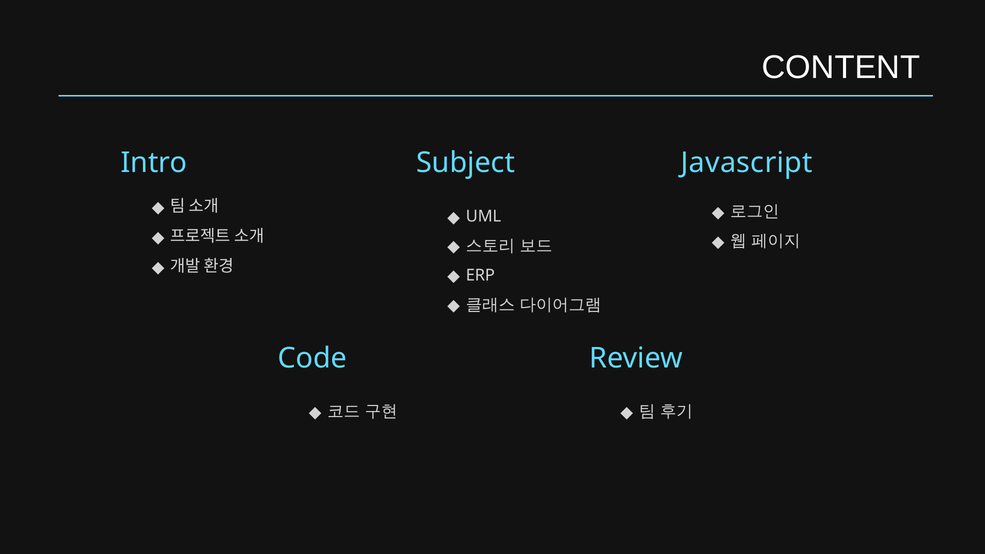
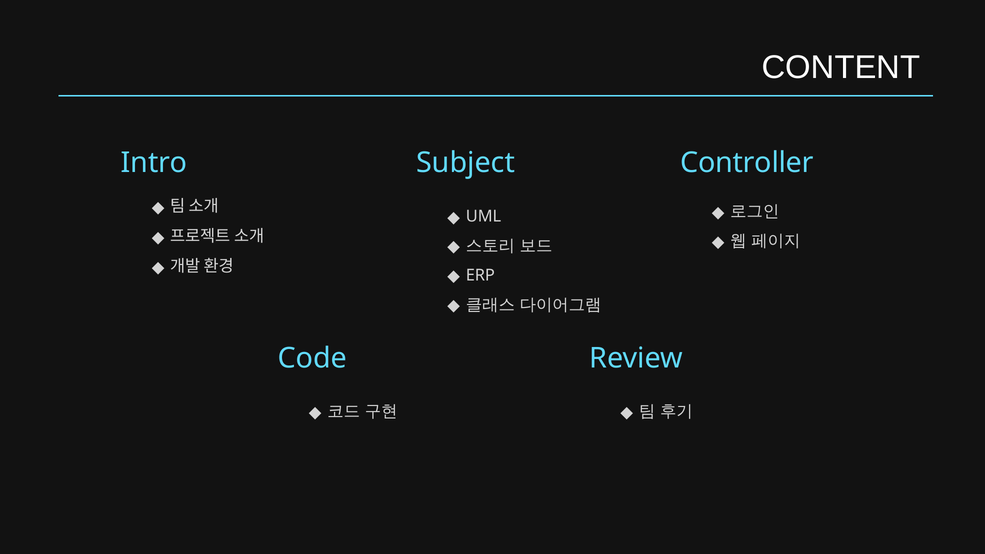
Javascript: Javascript -> Controller
